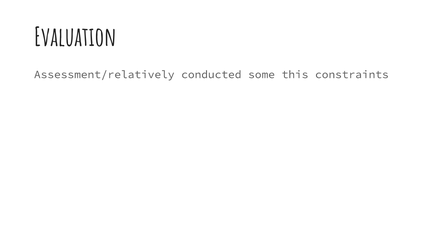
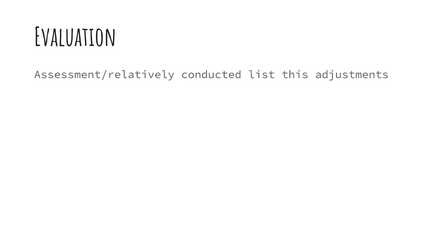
some: some -> list
constraints: constraints -> adjustments
